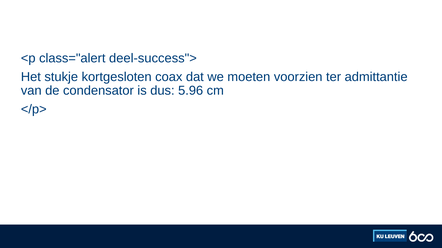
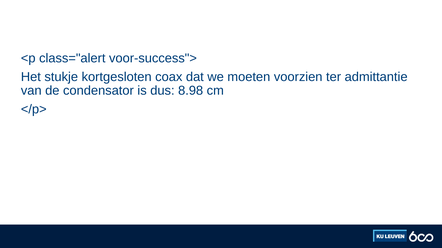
deel-success">: deel-success"> -> voor-success">
5.96: 5.96 -> 8.98
